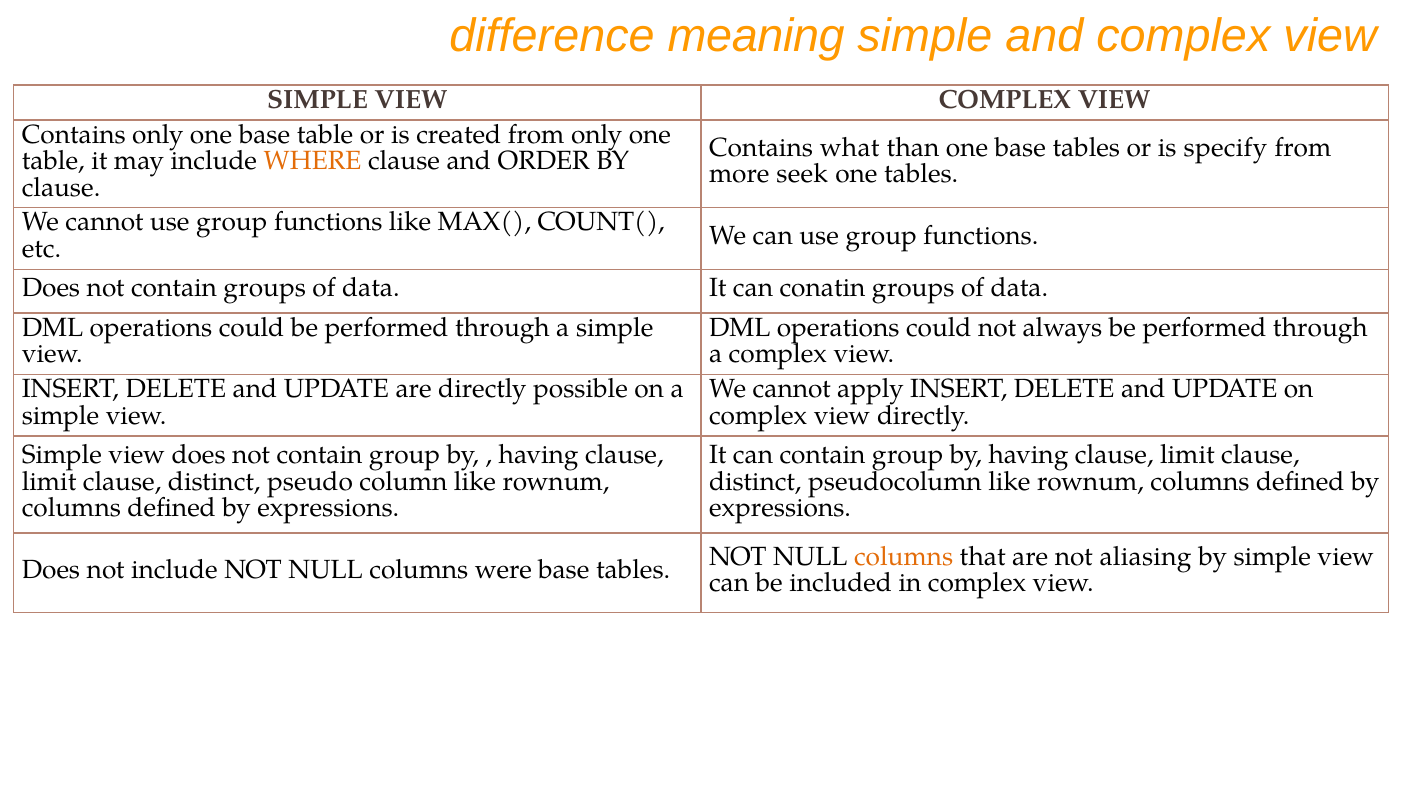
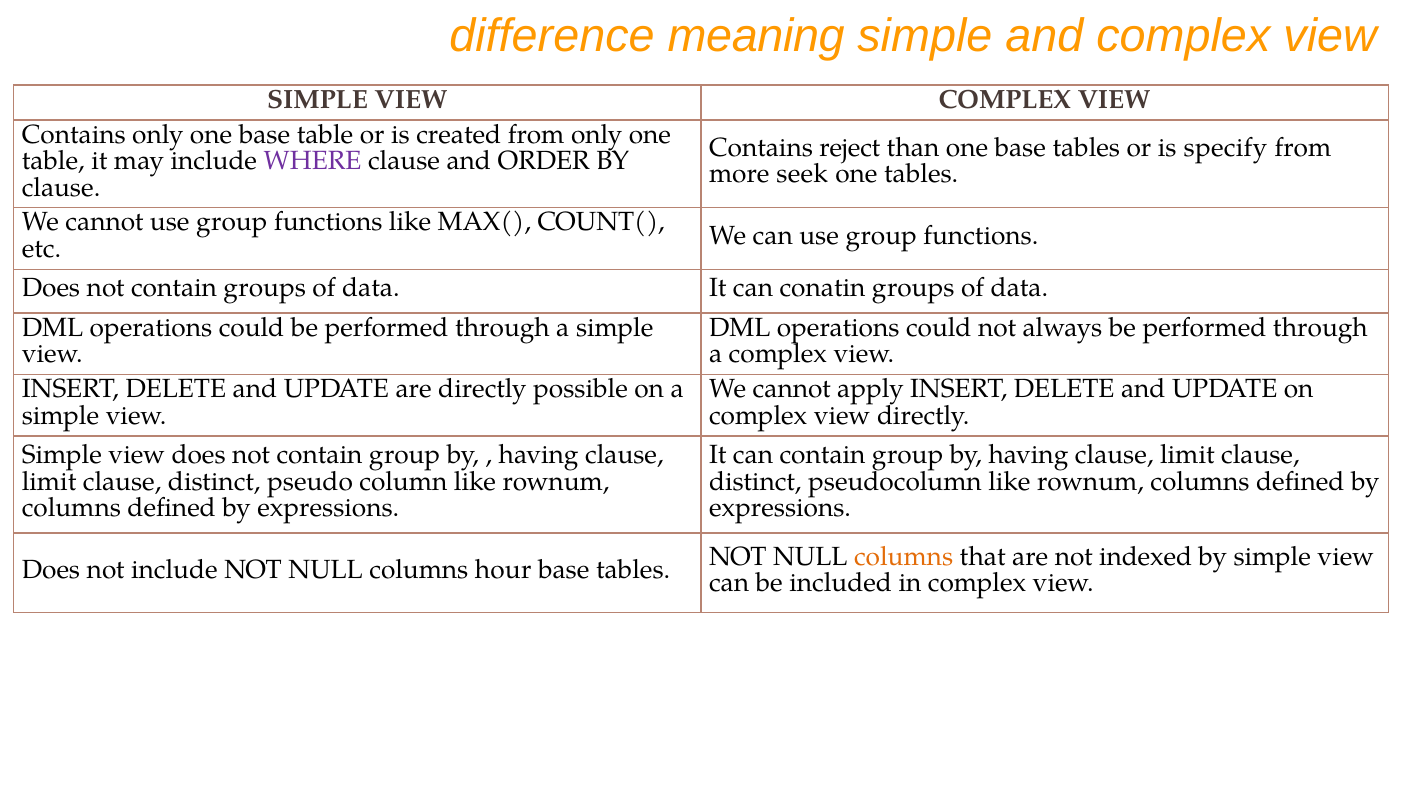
what: what -> reject
WHERE colour: orange -> purple
aliasing: aliasing -> indexed
were: were -> hour
